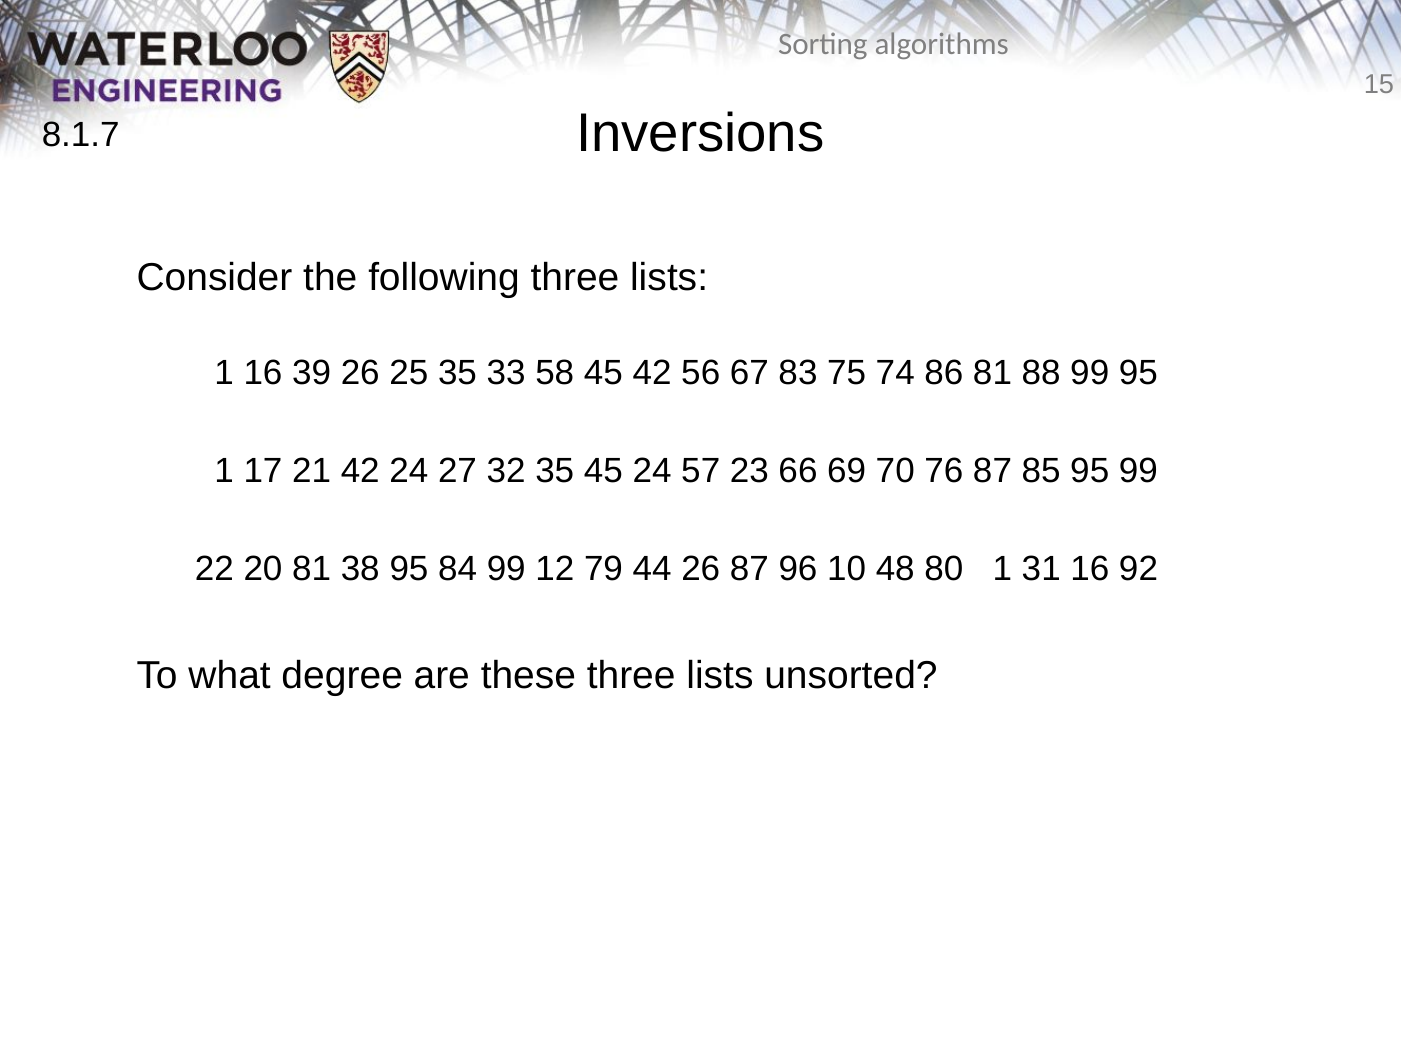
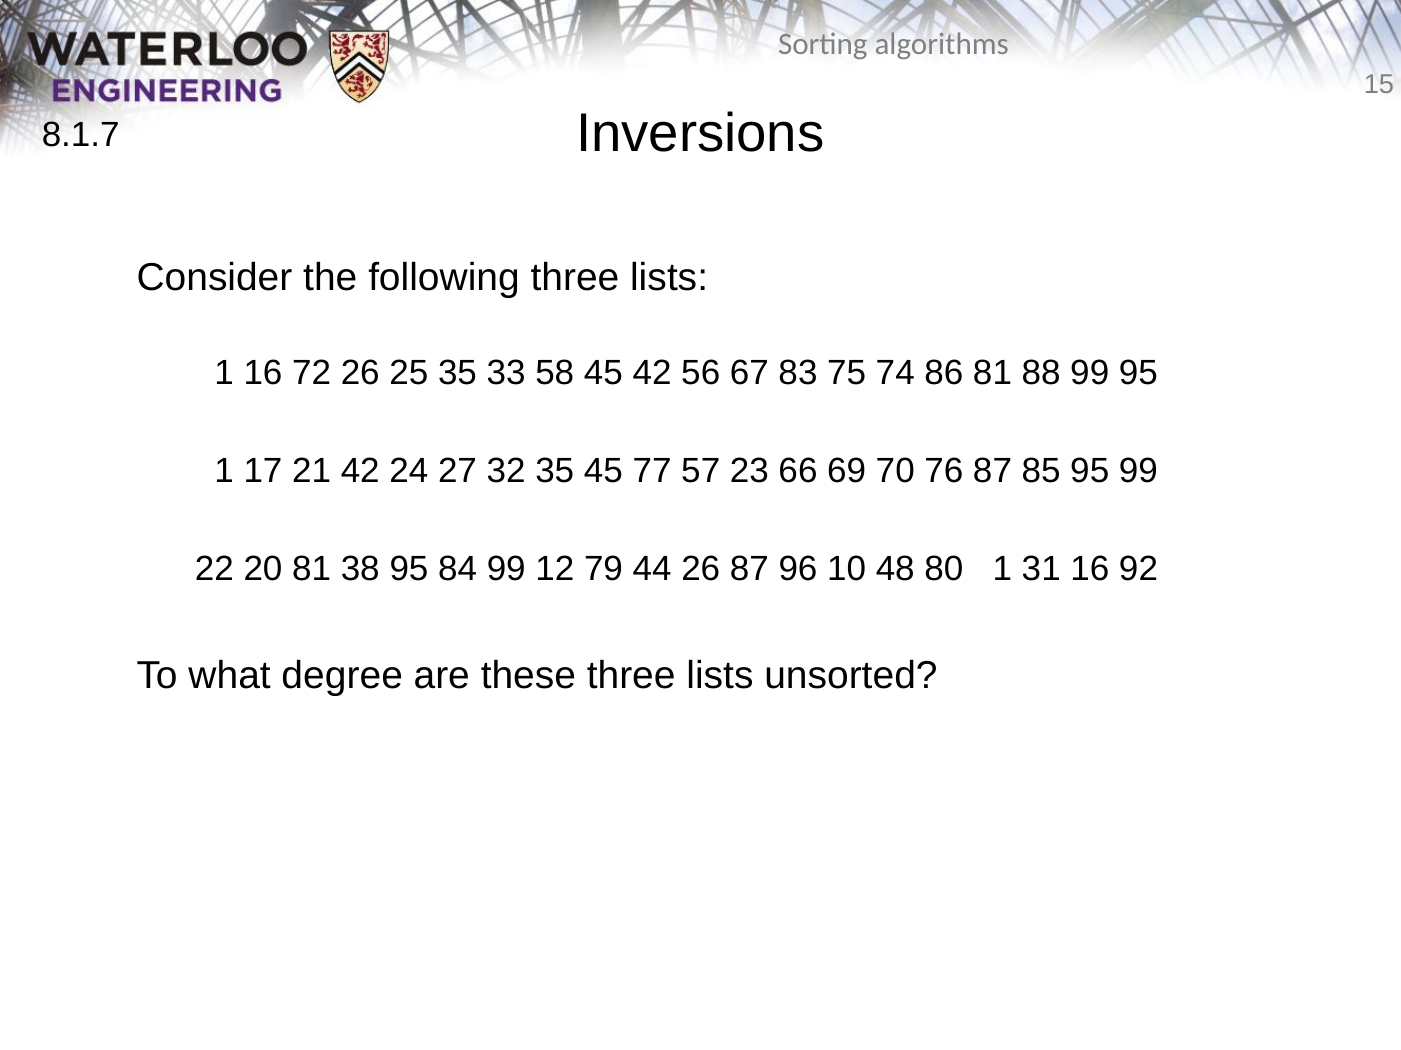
39: 39 -> 72
45 24: 24 -> 77
